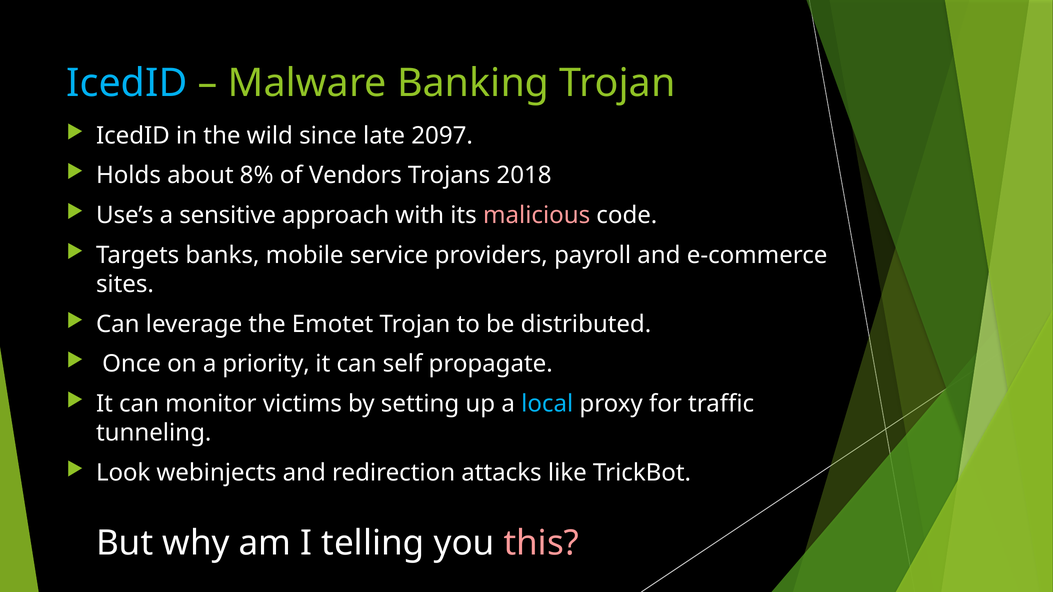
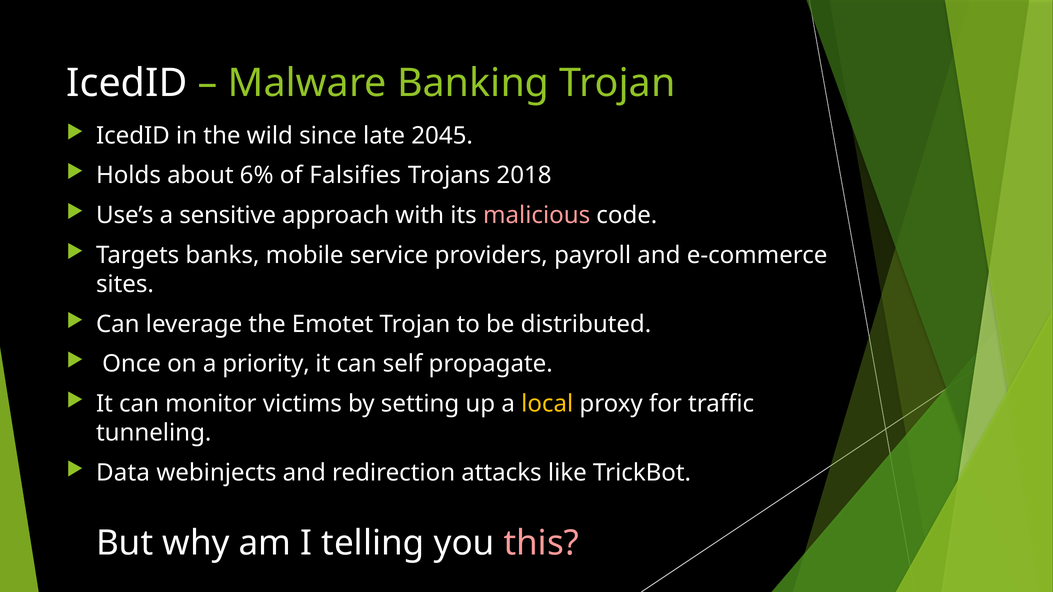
IcedID at (127, 83) colour: light blue -> white
2097: 2097 -> 2045
8%: 8% -> 6%
Vendors: Vendors -> Falsifies
local colour: light blue -> yellow
Look: Look -> Data
